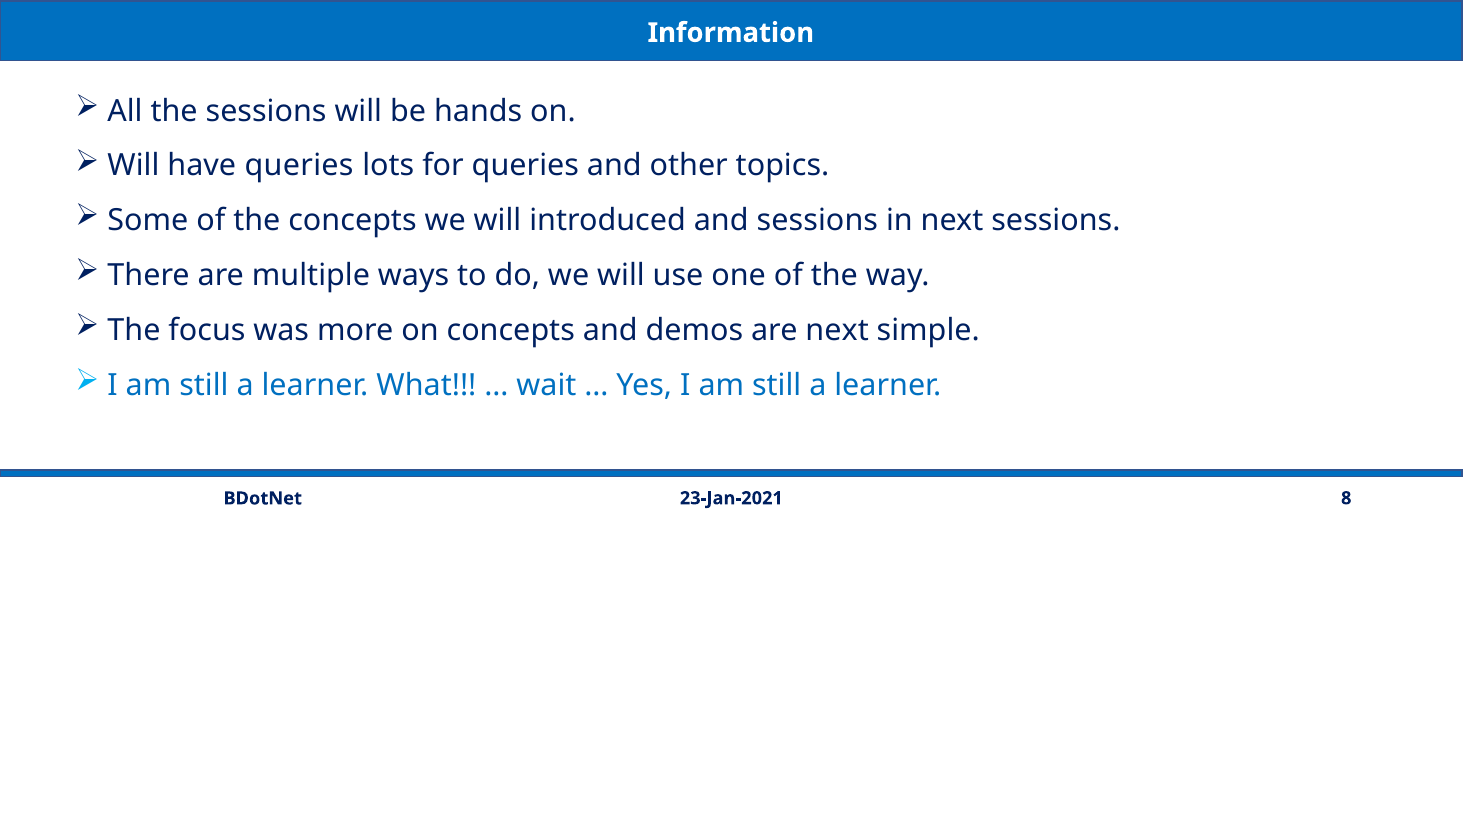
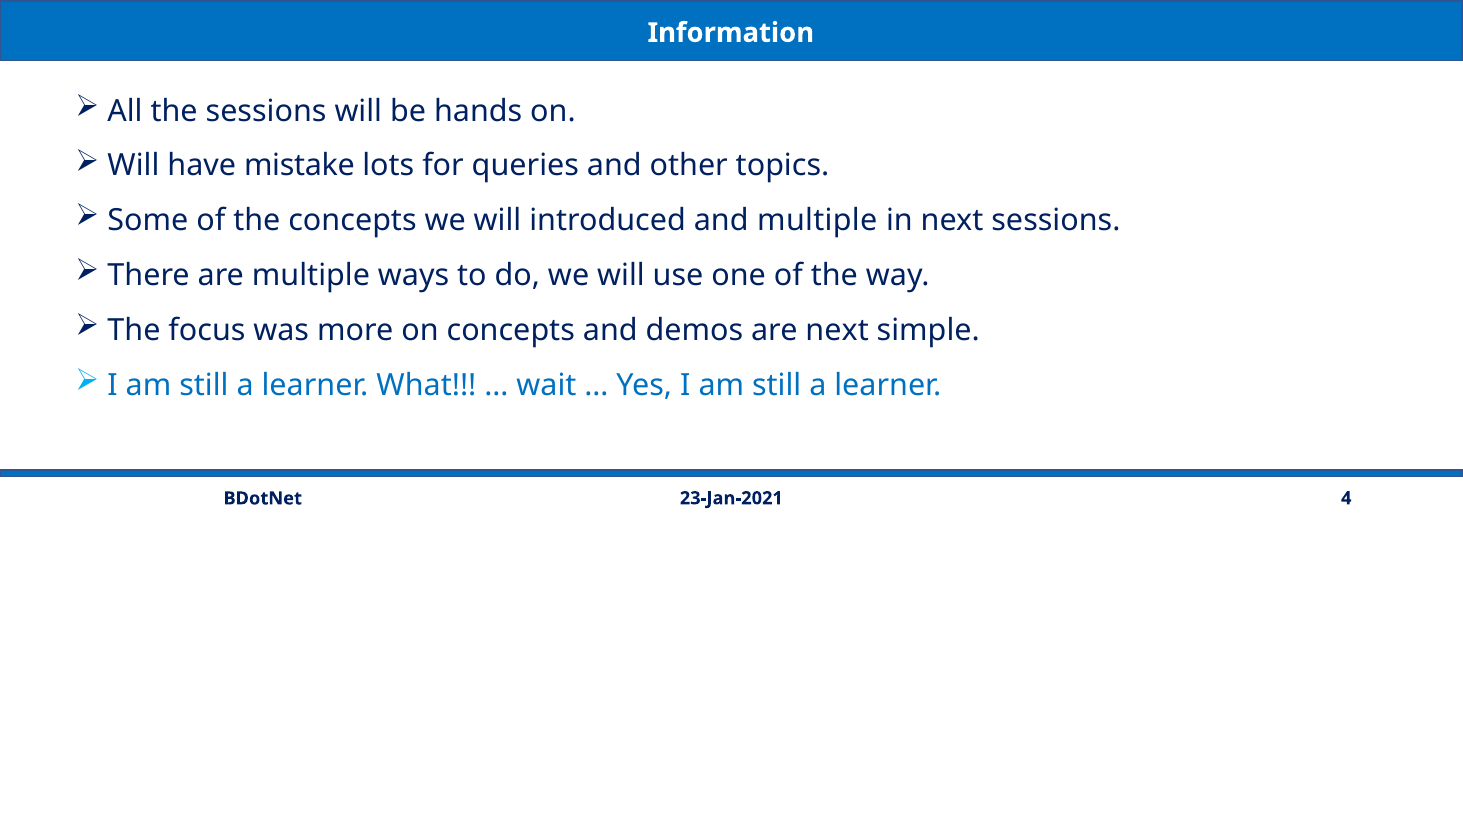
have queries: queries -> mistake
and sessions: sessions -> multiple
8: 8 -> 4
